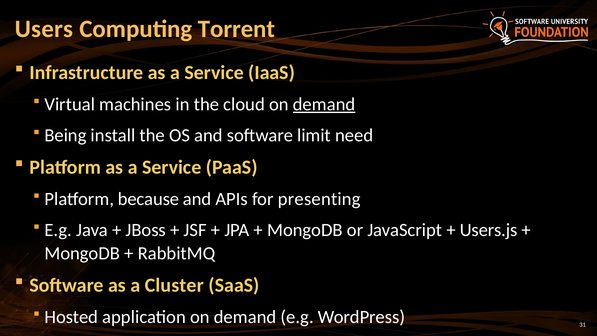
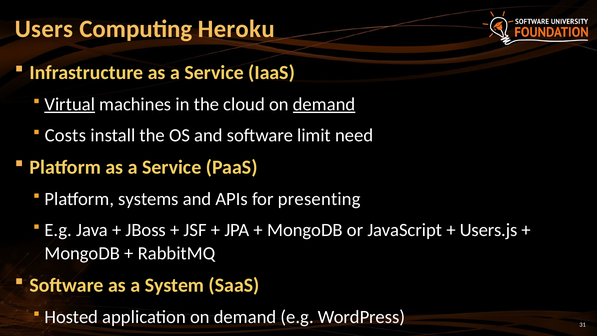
Torrent: Torrent -> Heroku
Virtual underline: none -> present
Being: Being -> Costs
because: because -> systems
Cluster: Cluster -> System
